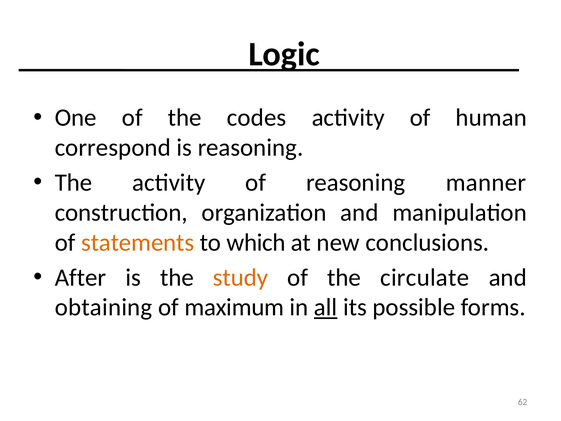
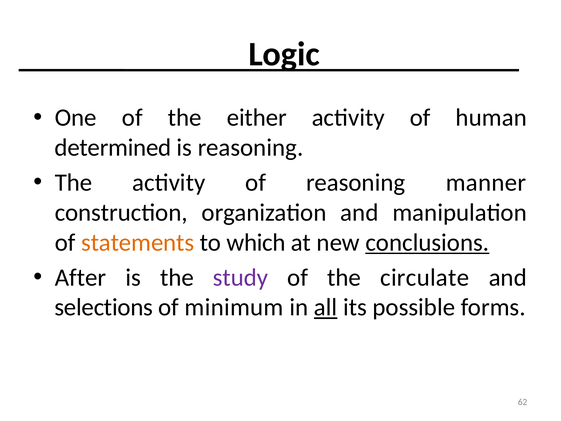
codes: codes -> either
correspond: correspond -> determined
conclusions underline: none -> present
study colour: orange -> purple
obtaining: obtaining -> selections
maximum: maximum -> minimum
